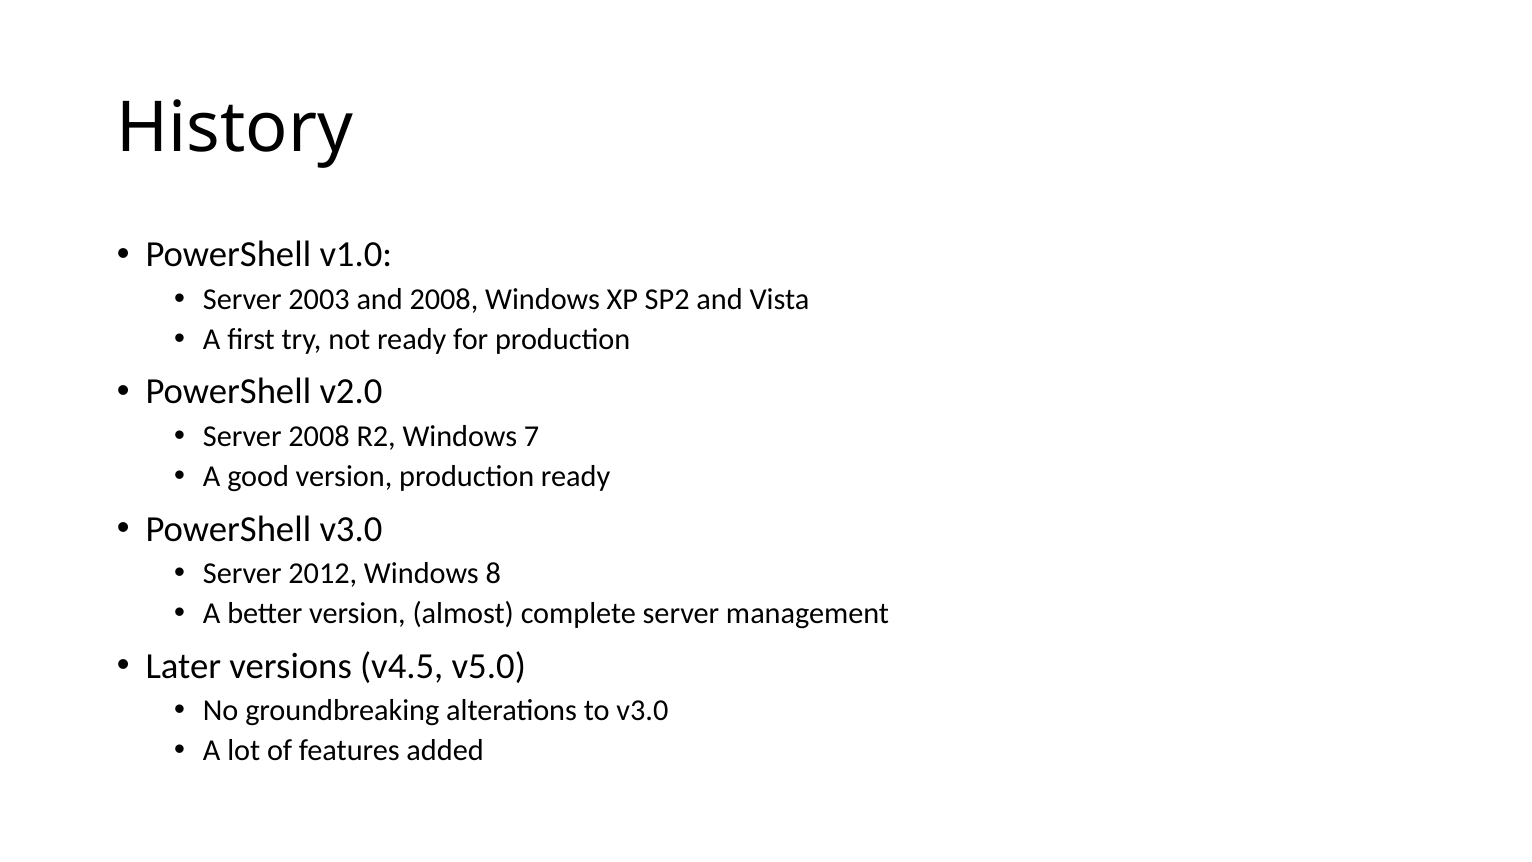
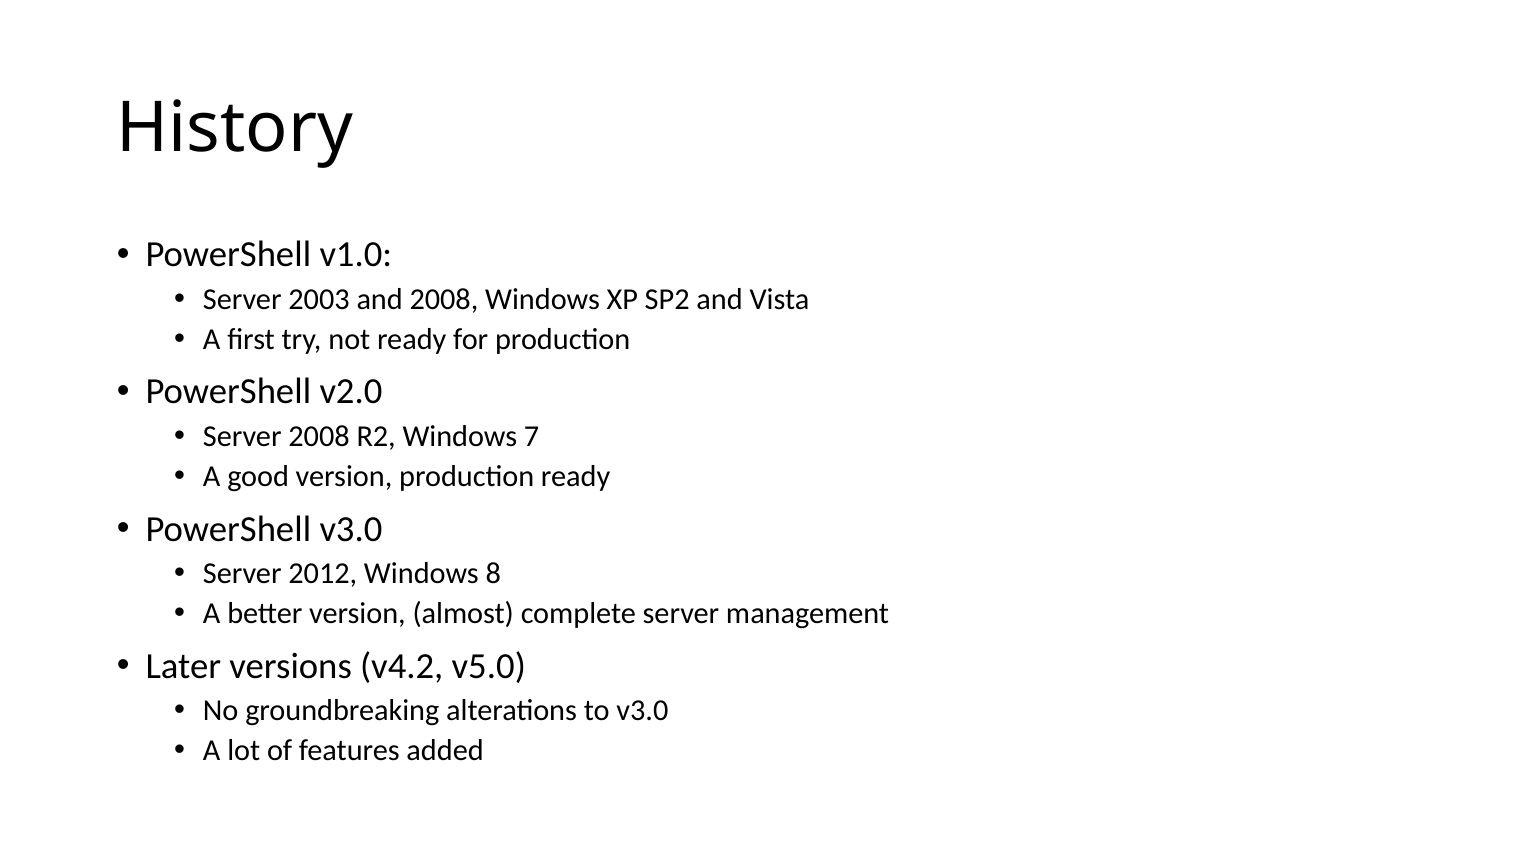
v4.5: v4.5 -> v4.2
